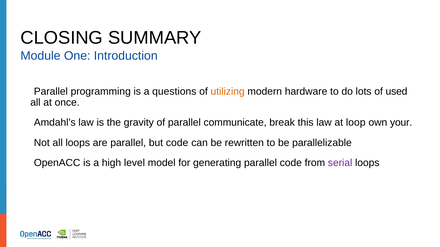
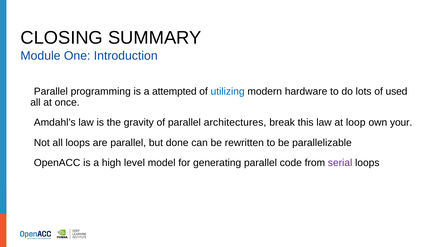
questions: questions -> attempted
utilizing colour: orange -> blue
communicate: communicate -> architectures
but code: code -> done
